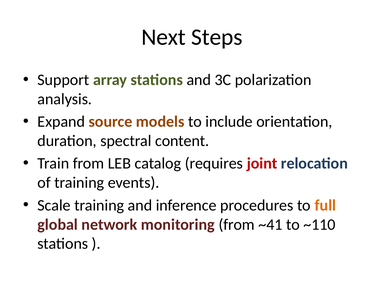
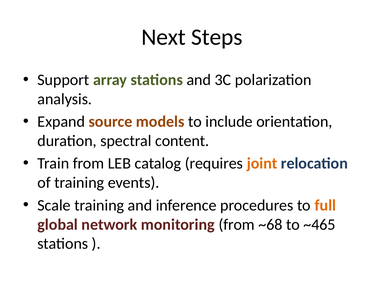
joint colour: red -> orange
~41: ~41 -> ~68
~110: ~110 -> ~465
